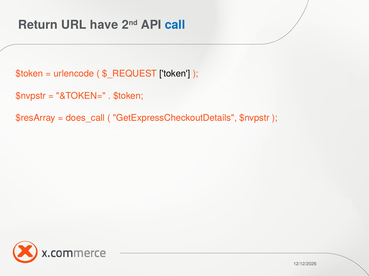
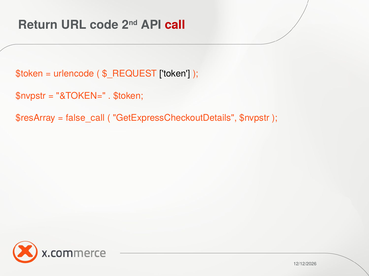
have: have -> code
call colour: blue -> red
does_call: does_call -> false_call
